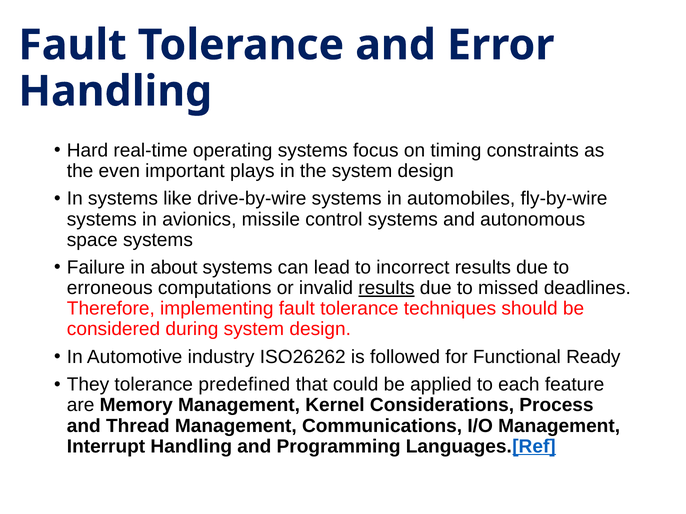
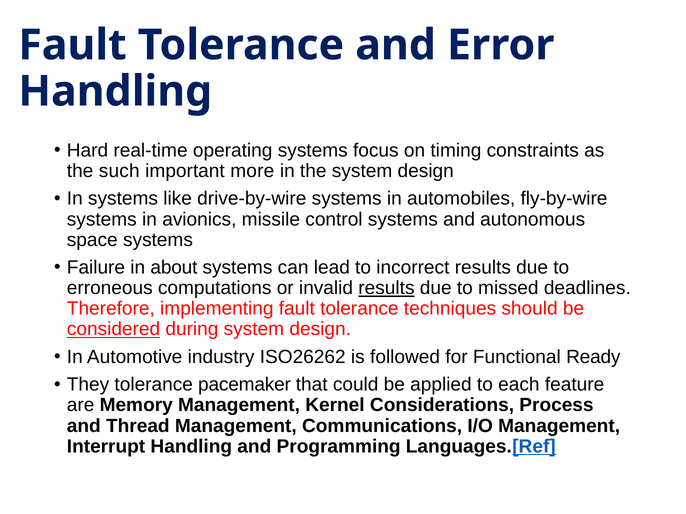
even: even -> such
plays: plays -> more
considered underline: none -> present
predefined: predefined -> pacemaker
